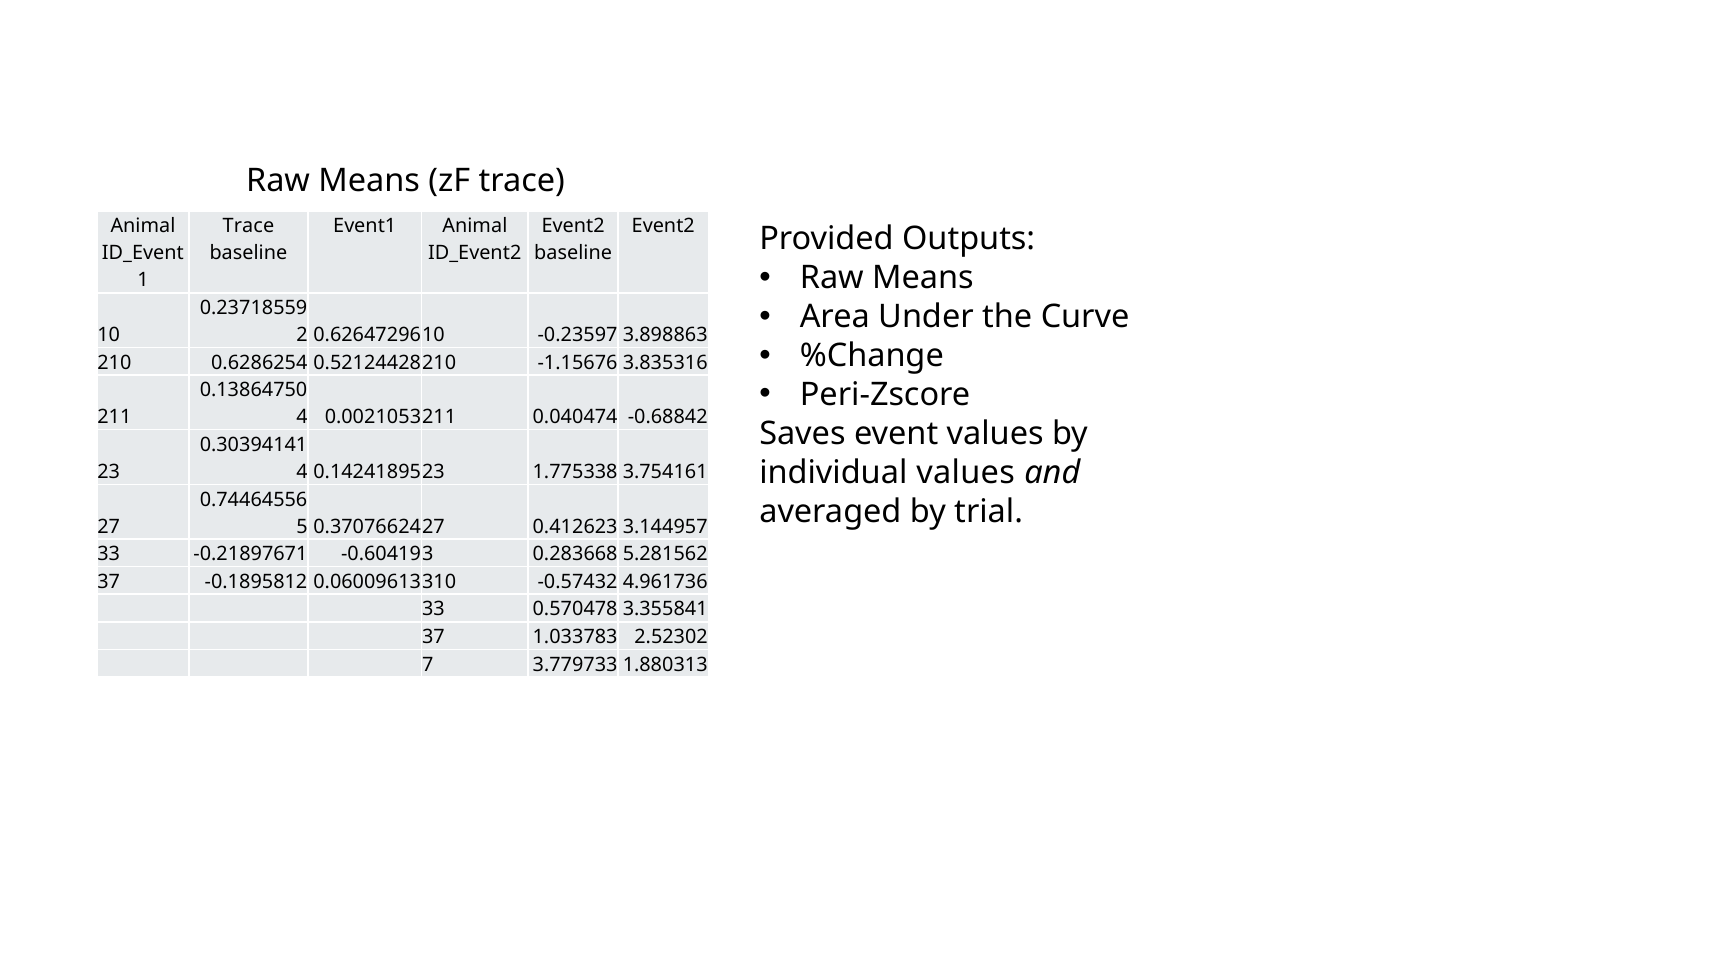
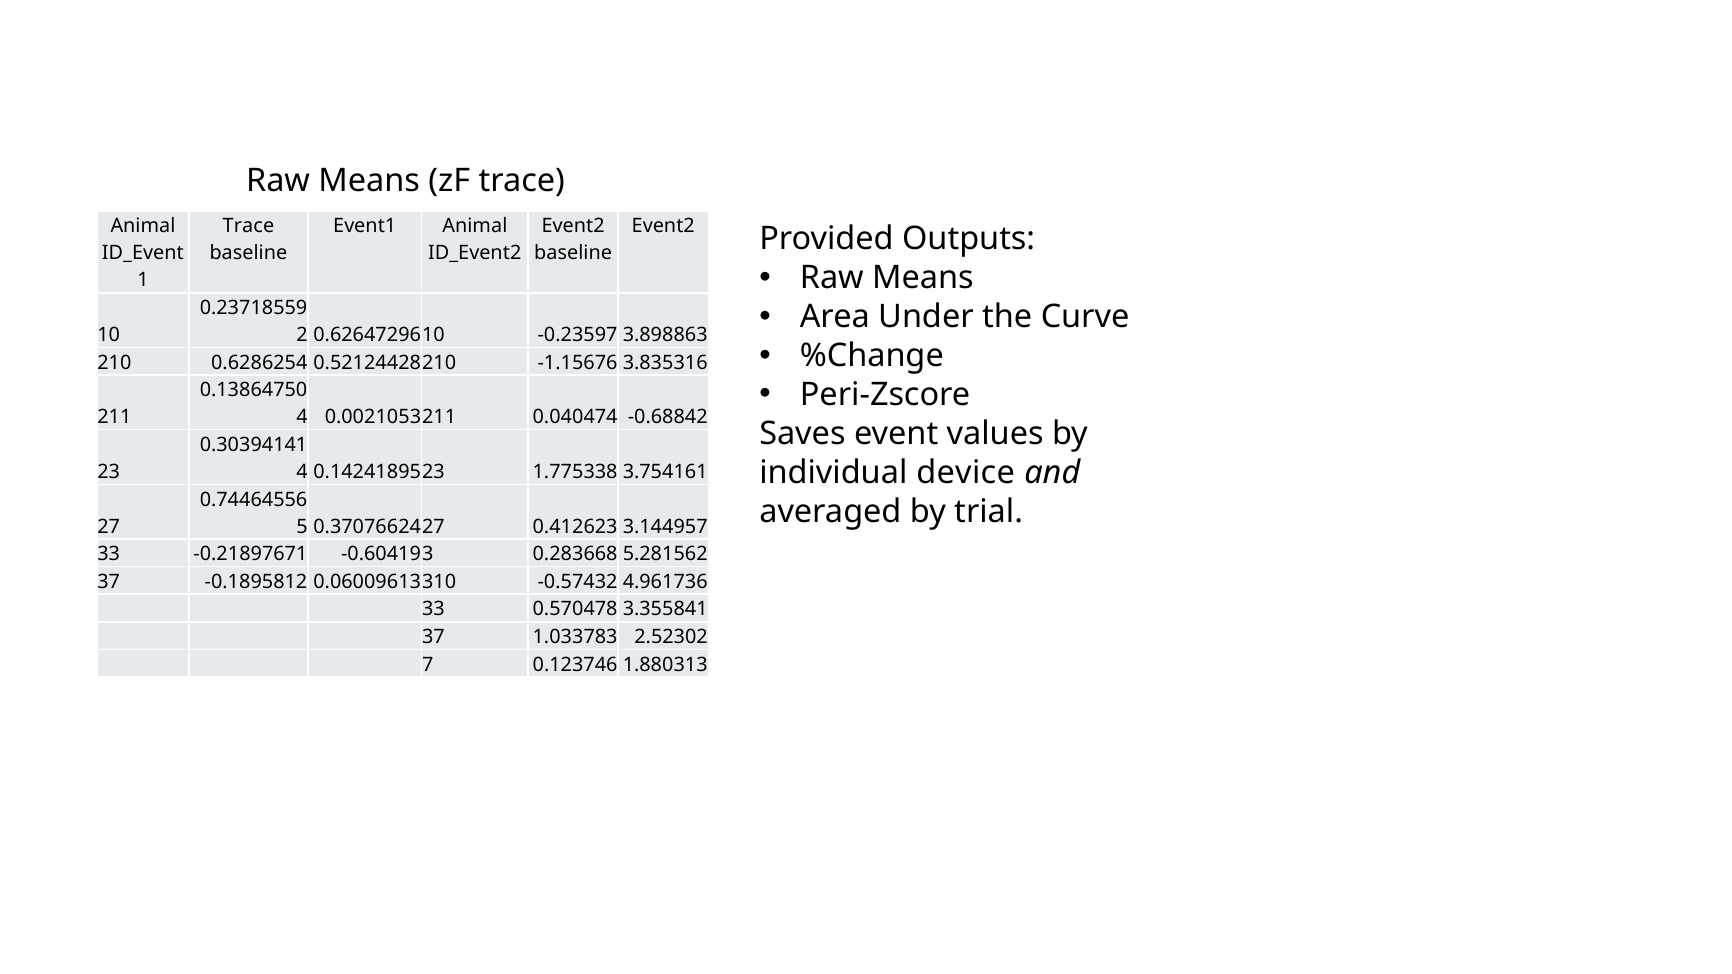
individual values: values -> device
3.779733: 3.779733 -> 0.123746
